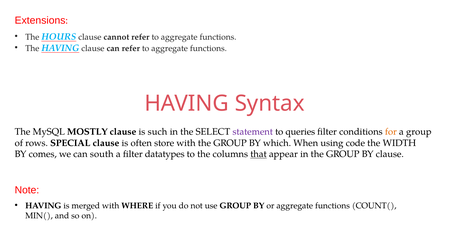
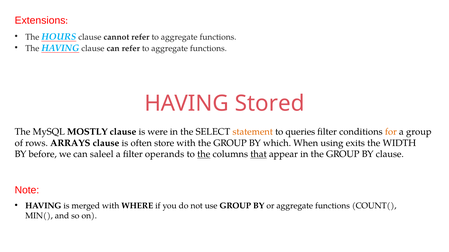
Syntax: Syntax -> Stored
such: such -> were
statement colour: purple -> orange
SPECIAL: SPECIAL -> ARRAYS
code: code -> exits
comes: comes -> before
south: south -> saleel
datatypes: datatypes -> operands
the at (204, 154) underline: none -> present
